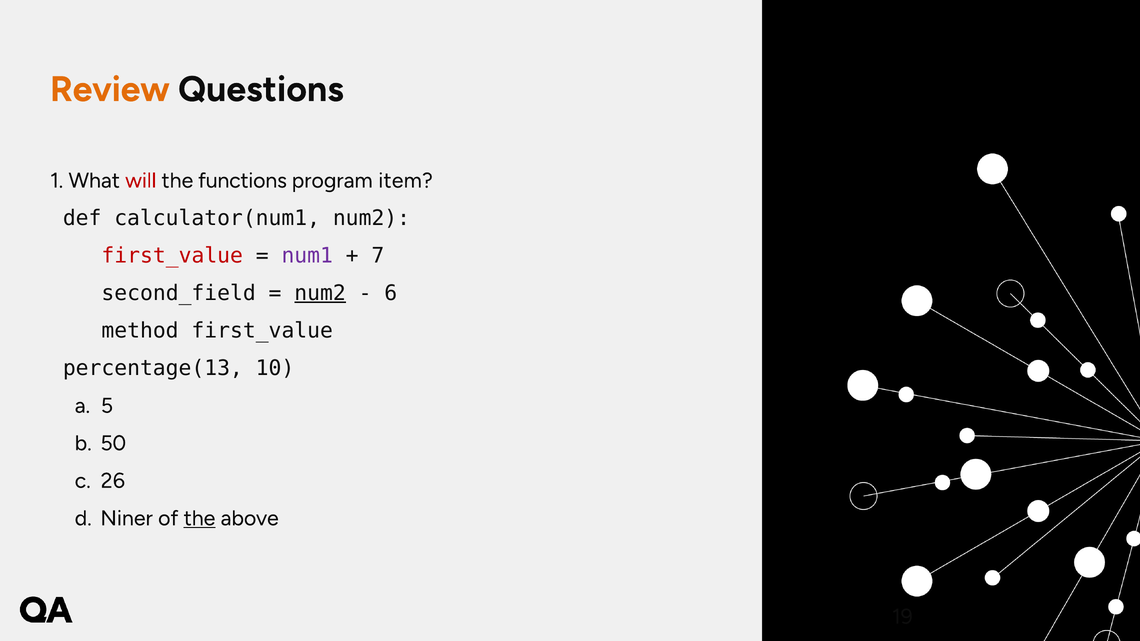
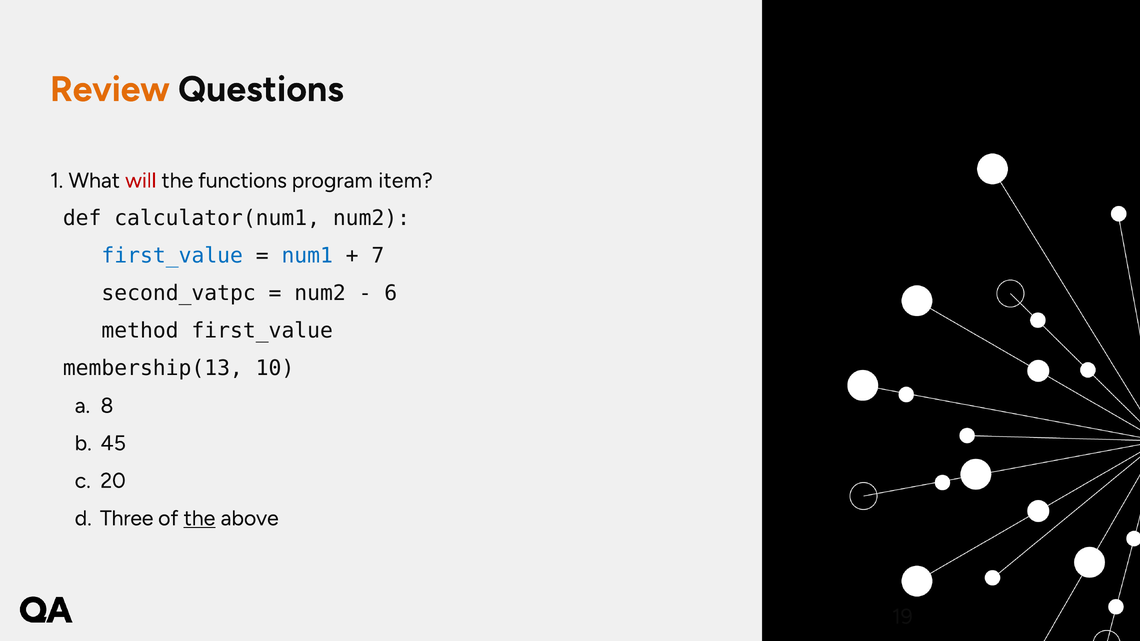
first_value at (172, 256) colour: red -> blue
num1 colour: purple -> blue
second_field: second_field -> second_vatpc
num2 at (320, 293) underline: present -> none
percentage(13: percentage(13 -> membership(13
5: 5 -> 8
50: 50 -> 45
26: 26 -> 20
Niner: Niner -> Three
